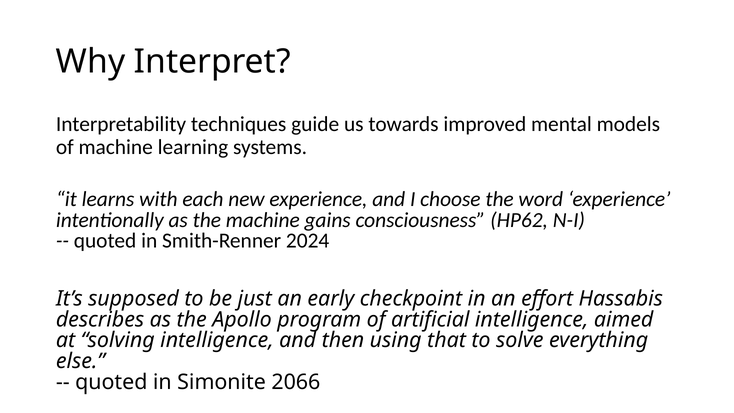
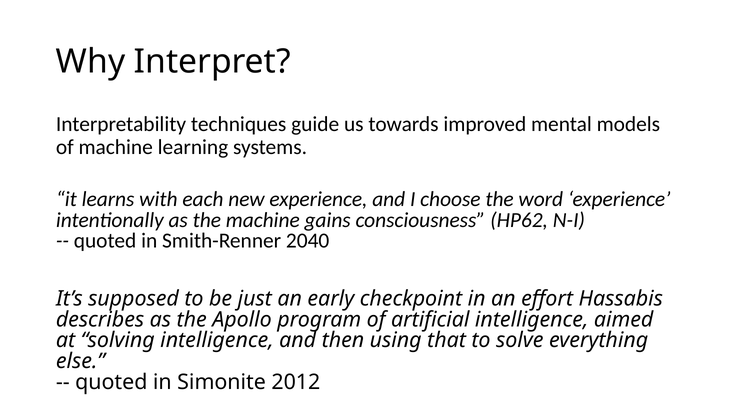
2024: 2024 -> 2040
2066: 2066 -> 2012
